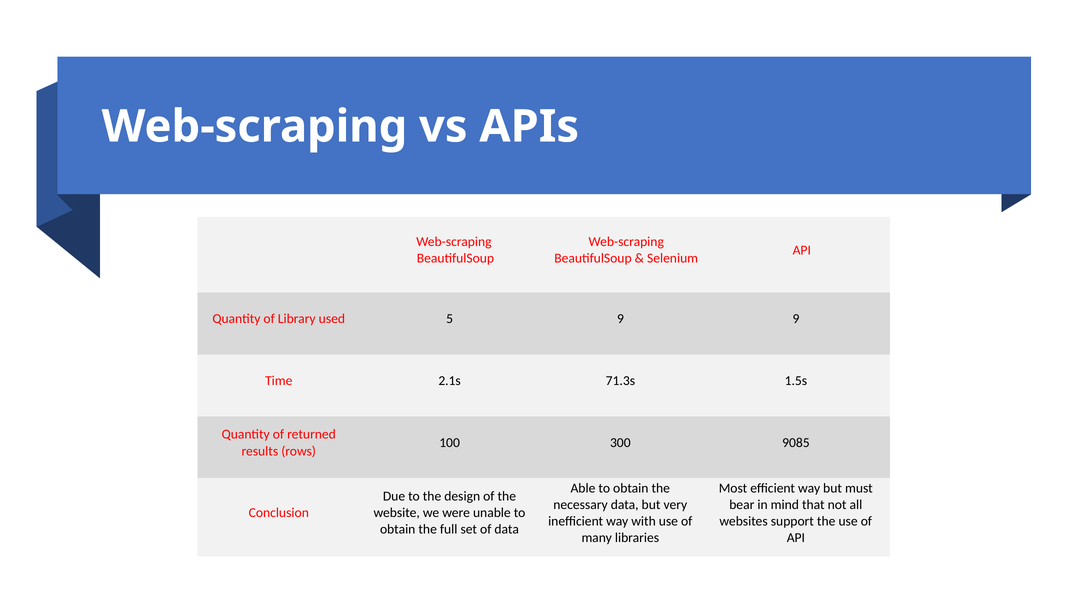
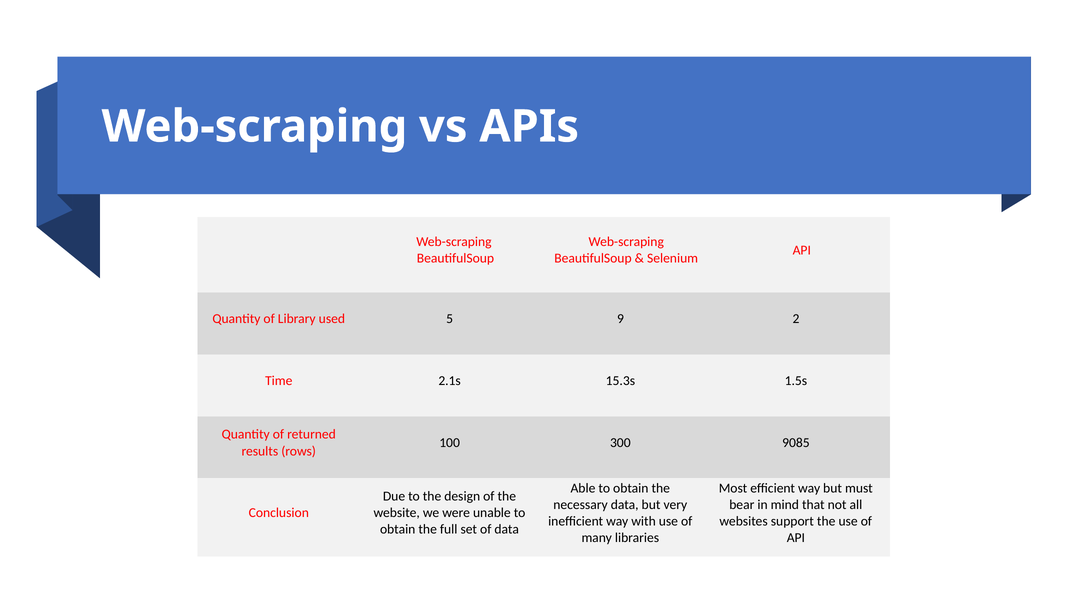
9 9: 9 -> 2
71.3s: 71.3s -> 15.3s
